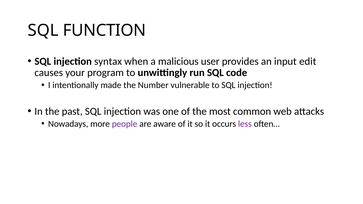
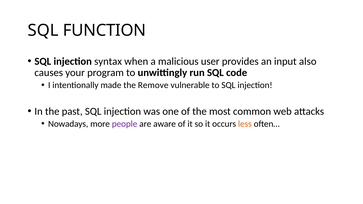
edit: edit -> also
Number: Number -> Remove
less colour: purple -> orange
